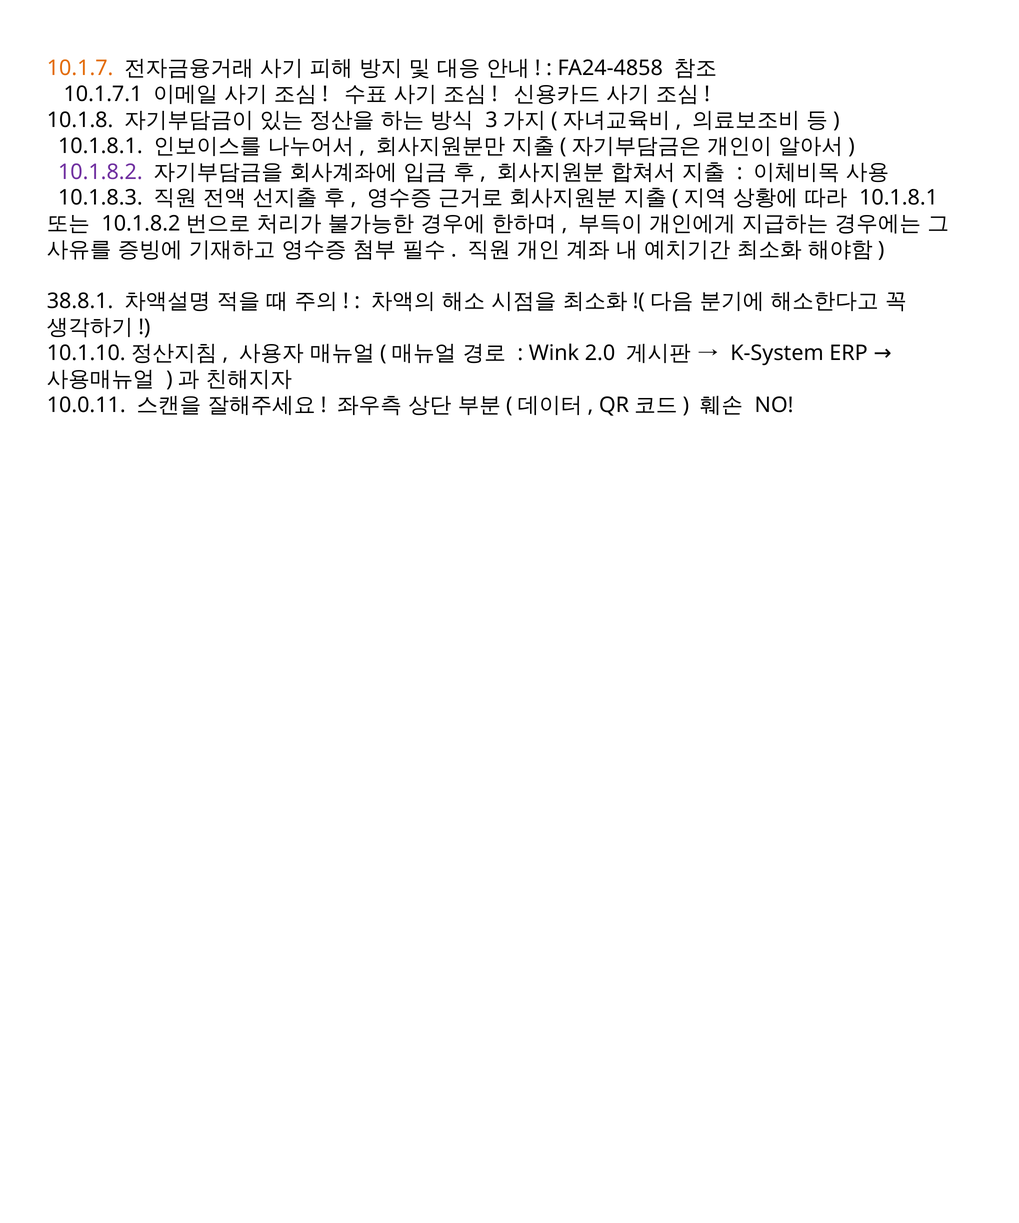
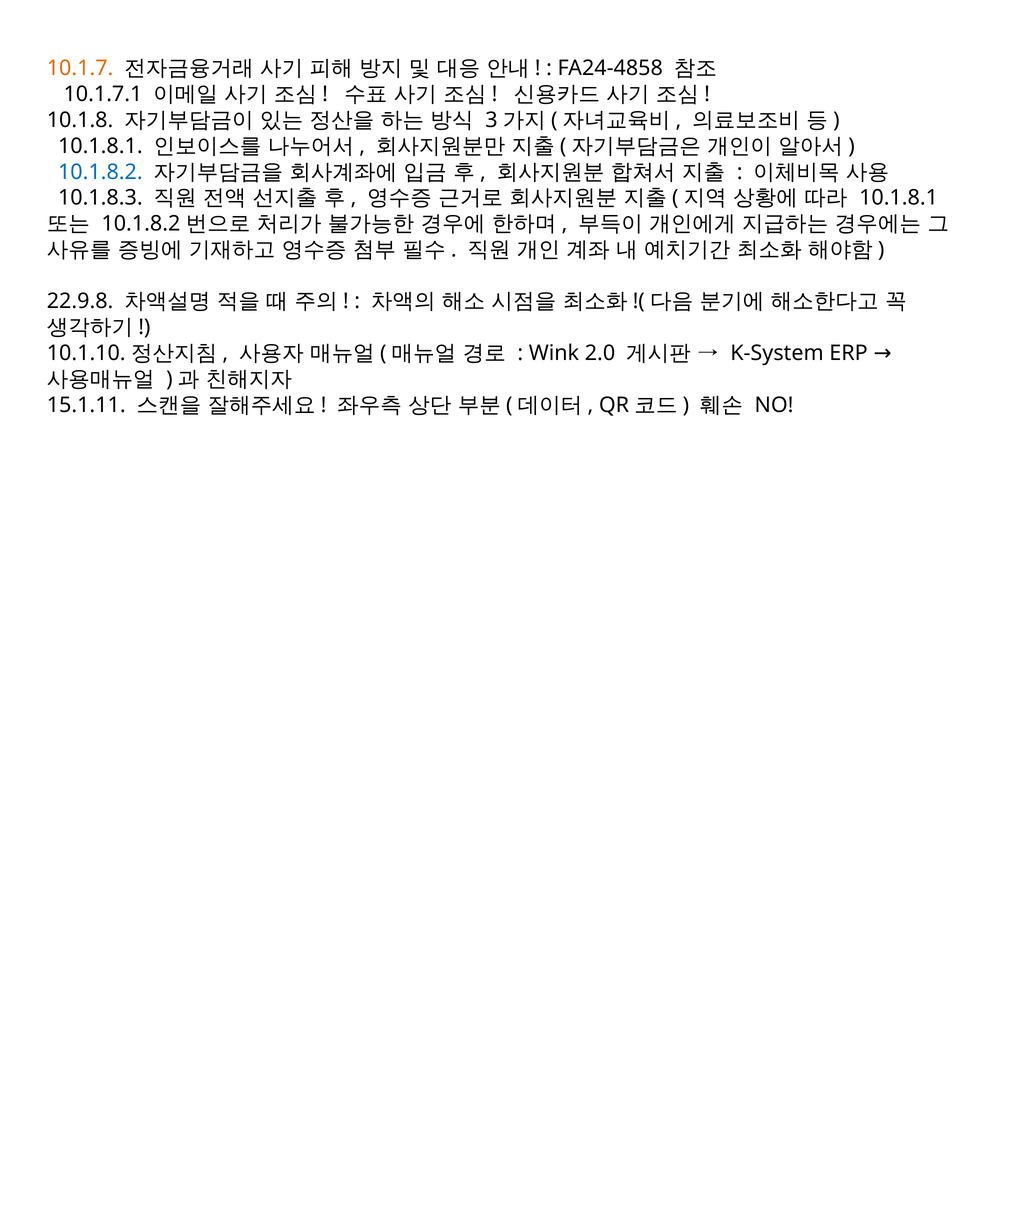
10.1.8.2 colour: purple -> blue
38.8.1: 38.8.1 -> 22.9.8
10.0.11: 10.0.11 -> 15.1.11
